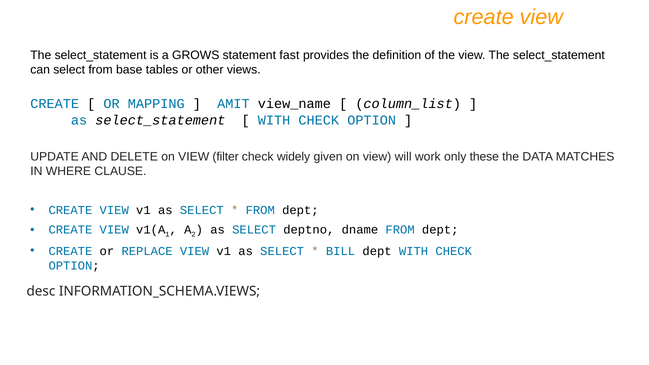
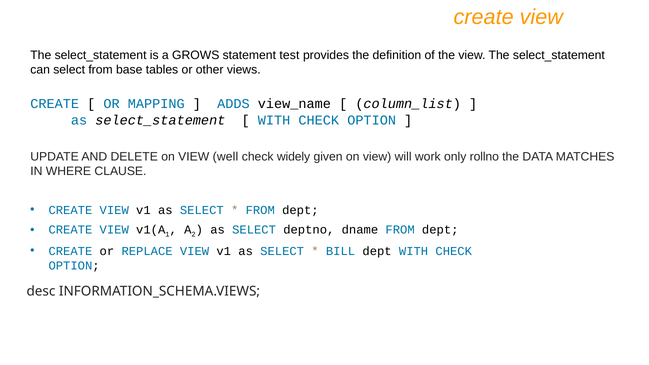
fast: fast -> test
AMIT: AMIT -> ADDS
filter: filter -> well
these: these -> rollno
